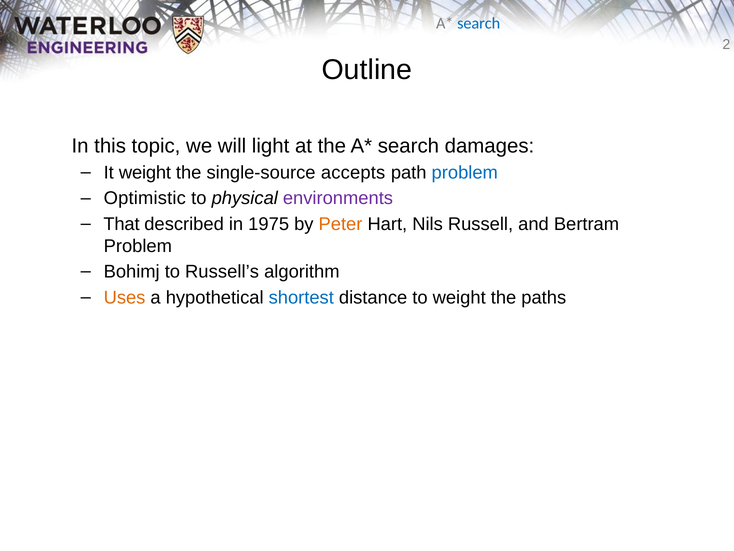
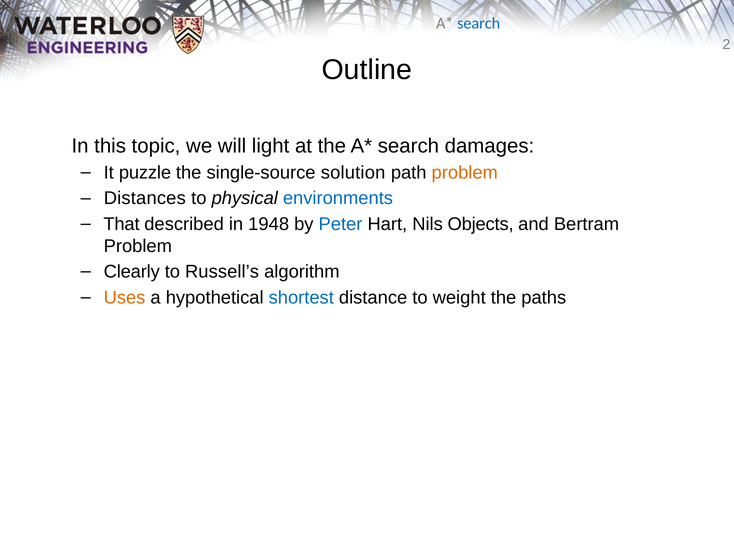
It weight: weight -> puzzle
accepts: accepts -> solution
problem at (465, 173) colour: blue -> orange
Optimistic: Optimistic -> Distances
environments colour: purple -> blue
1975: 1975 -> 1948
Peter colour: orange -> blue
Russell: Russell -> Objects
Bohimj: Bohimj -> Clearly
